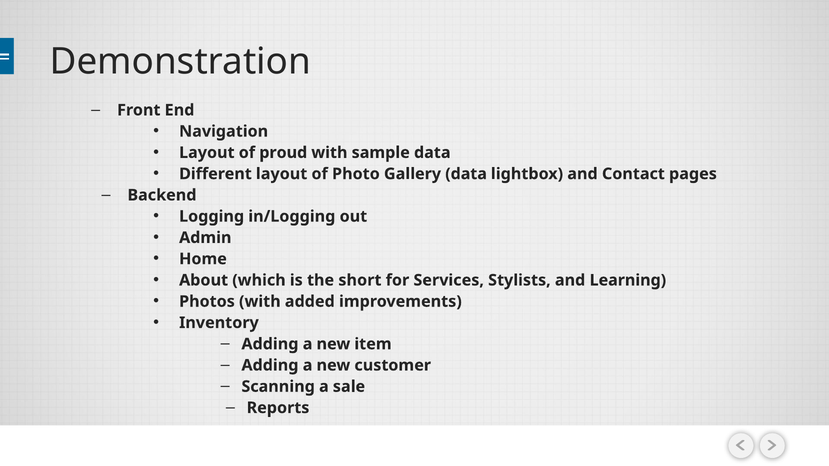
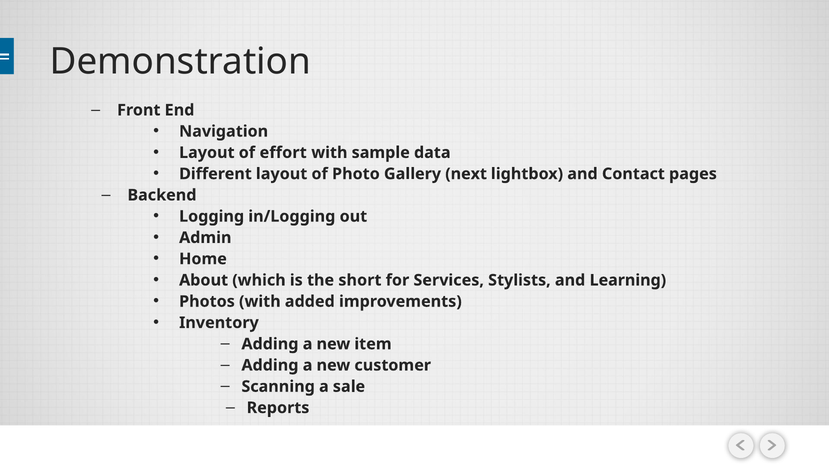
proud: proud -> effort
Gallery data: data -> next
